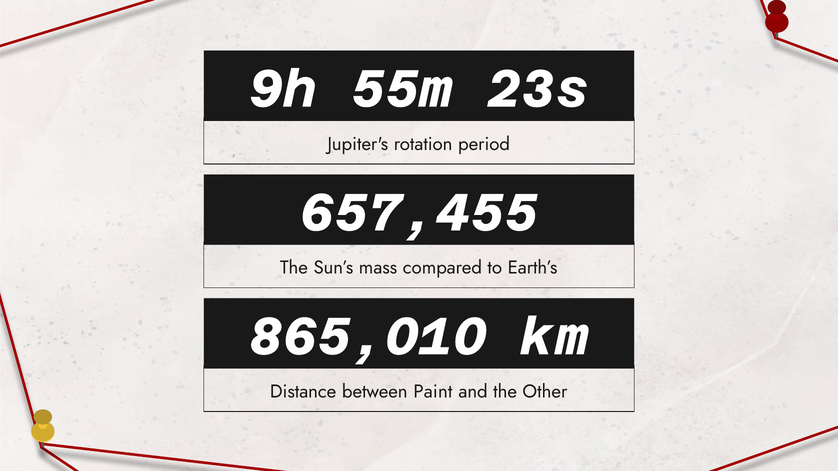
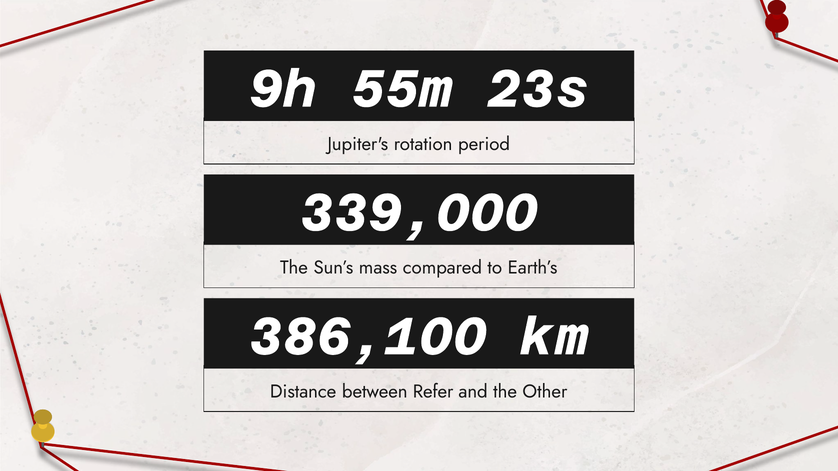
657,455: 657,455 -> 339,000
865,010: 865,010 -> 386,100
Paint: Paint -> Refer
